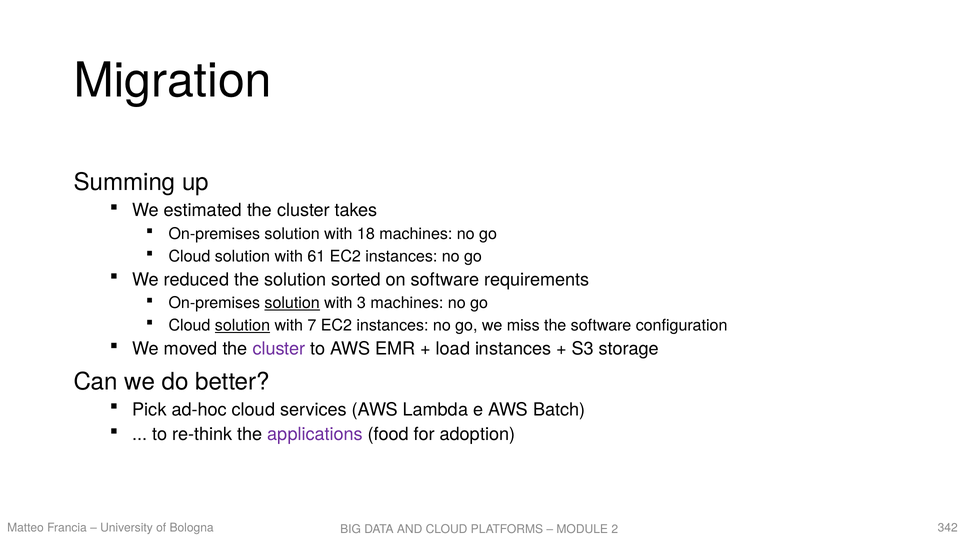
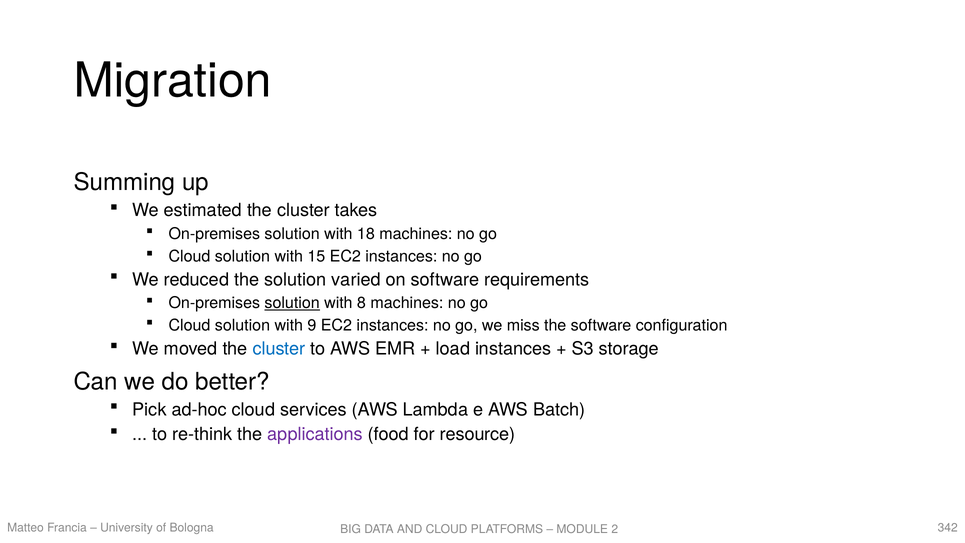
61: 61 -> 15
sorted: sorted -> varied
3: 3 -> 8
solution at (242, 325) underline: present -> none
7: 7 -> 9
cluster at (279, 349) colour: purple -> blue
adoption: adoption -> resource
